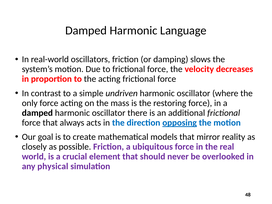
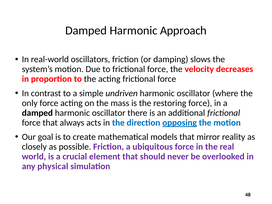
Language: Language -> Approach
